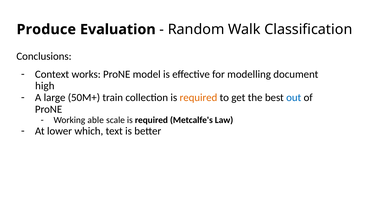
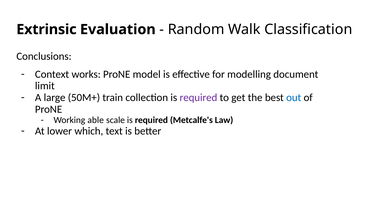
Produce: Produce -> Extrinsic
high: high -> limit
required at (198, 98) colour: orange -> purple
